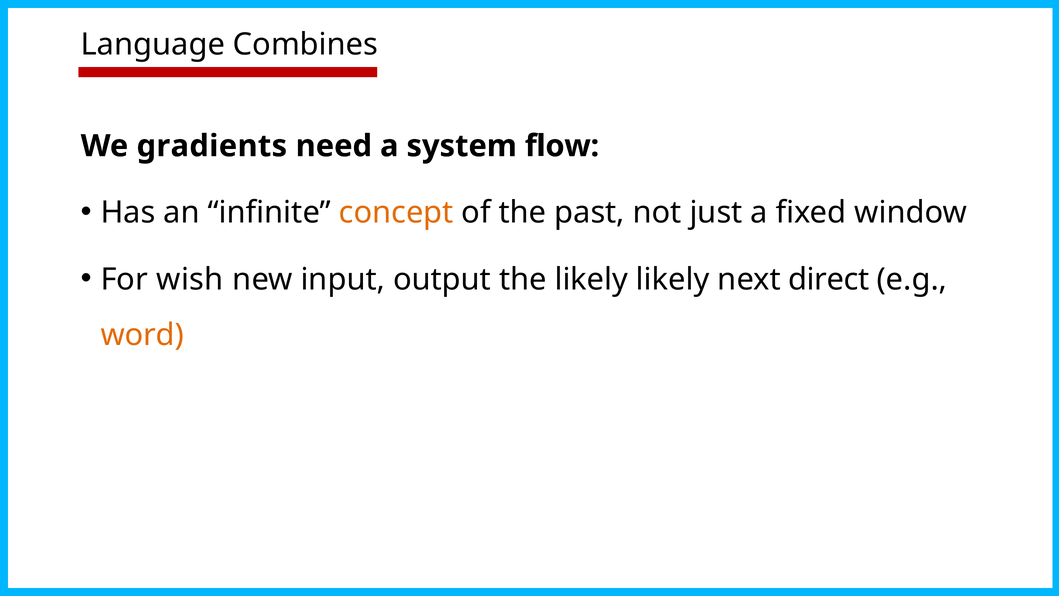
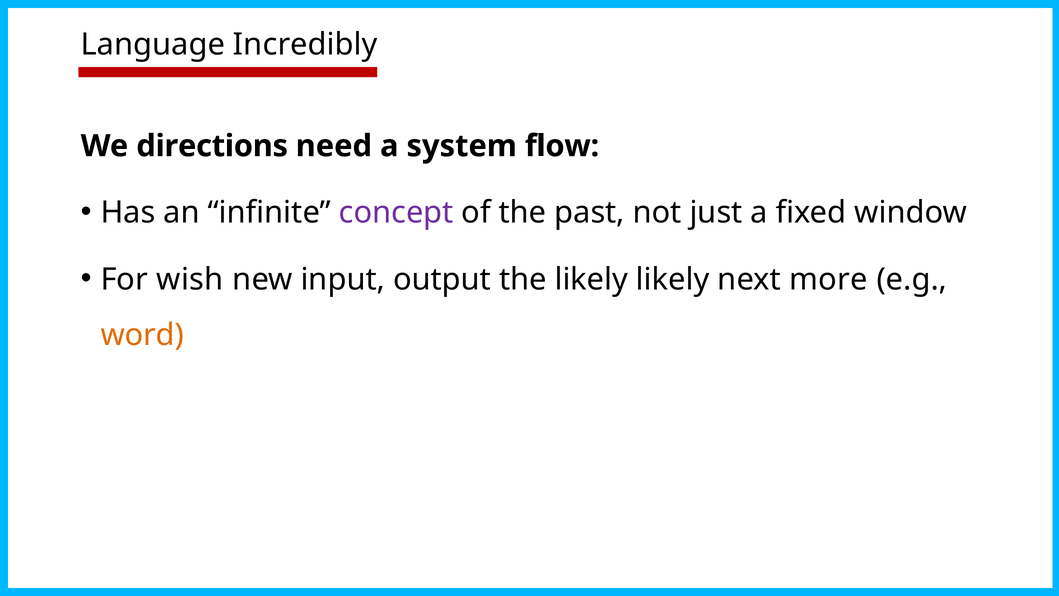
Combines: Combines -> Incredibly
gradients: gradients -> directions
concept colour: orange -> purple
direct: direct -> more
